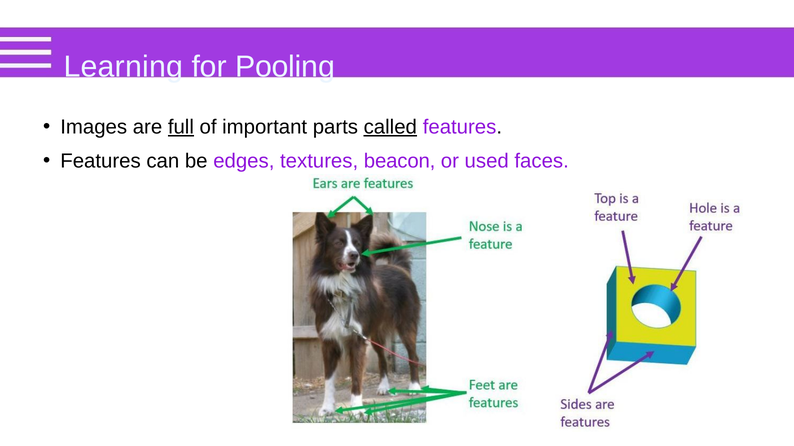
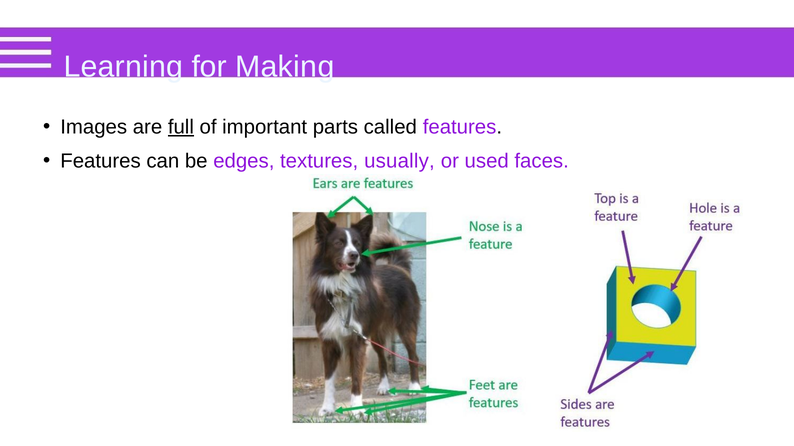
Pooling: Pooling -> Making
called underline: present -> none
beacon: beacon -> usually
